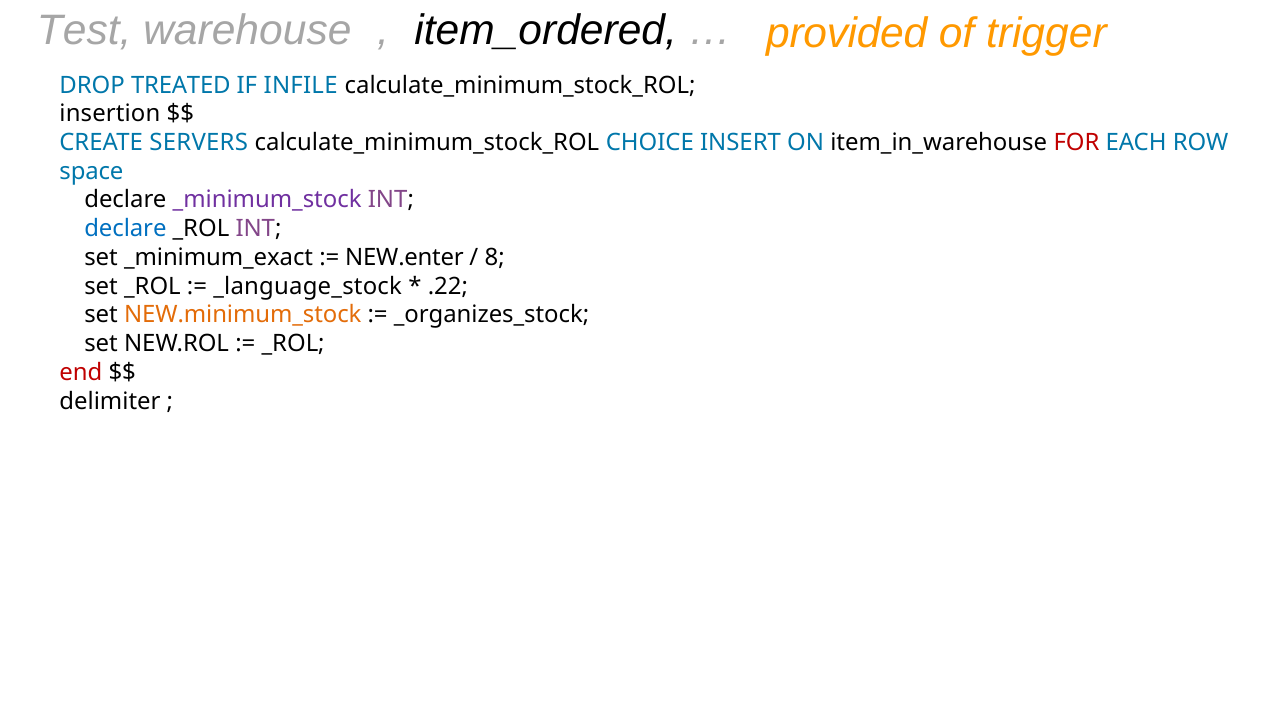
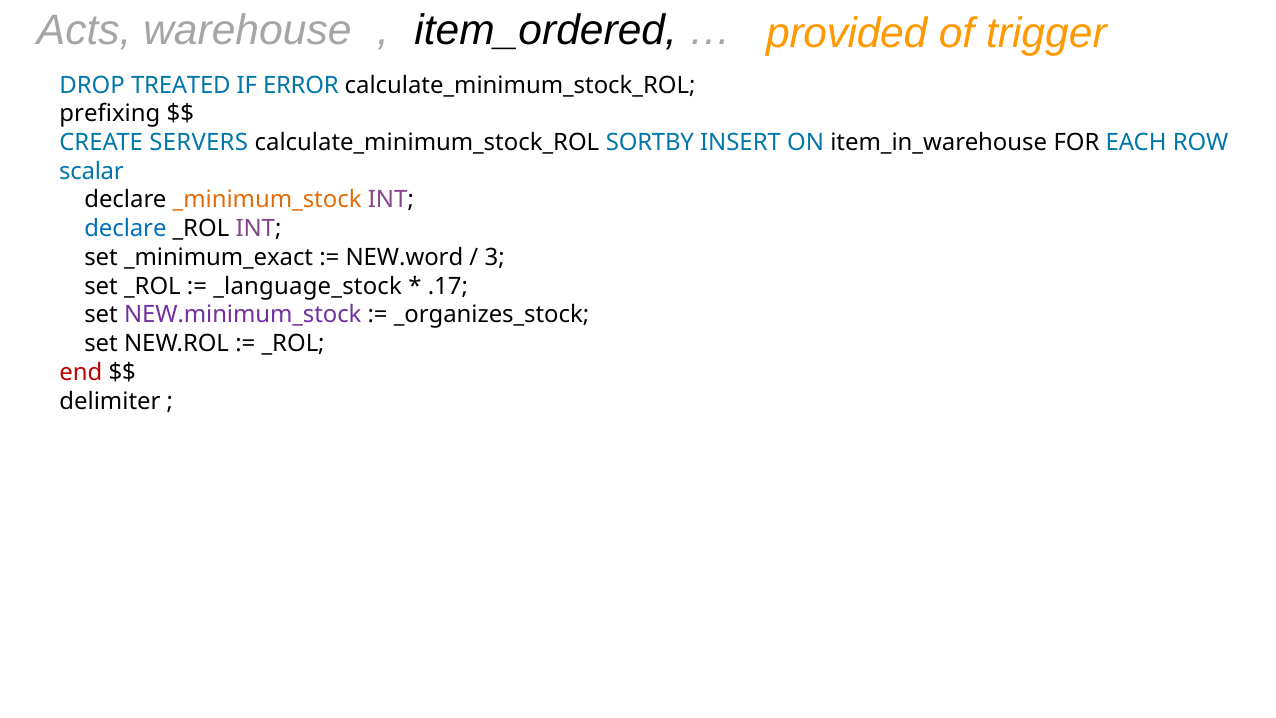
Test: Test -> Acts
INFILE: INFILE -> ERROR
insertion: insertion -> prefixing
CHOICE: CHOICE -> SORTBY
FOR colour: red -> black
space: space -> scalar
_minimum_stock colour: purple -> orange
NEW.enter: NEW.enter -> NEW.word
8: 8 -> 3
.22: .22 -> .17
NEW.minimum_stock colour: orange -> purple
